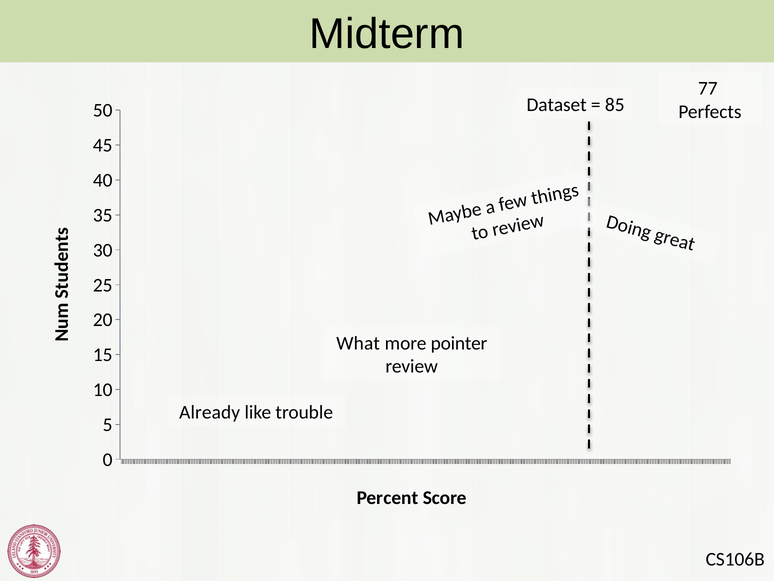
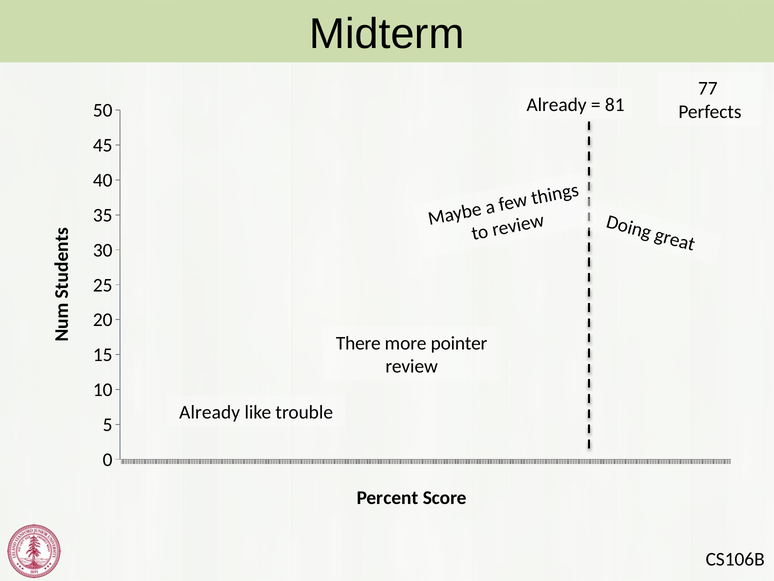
Dataset at (557, 105): Dataset -> Already
85: 85 -> 81
What: What -> There
